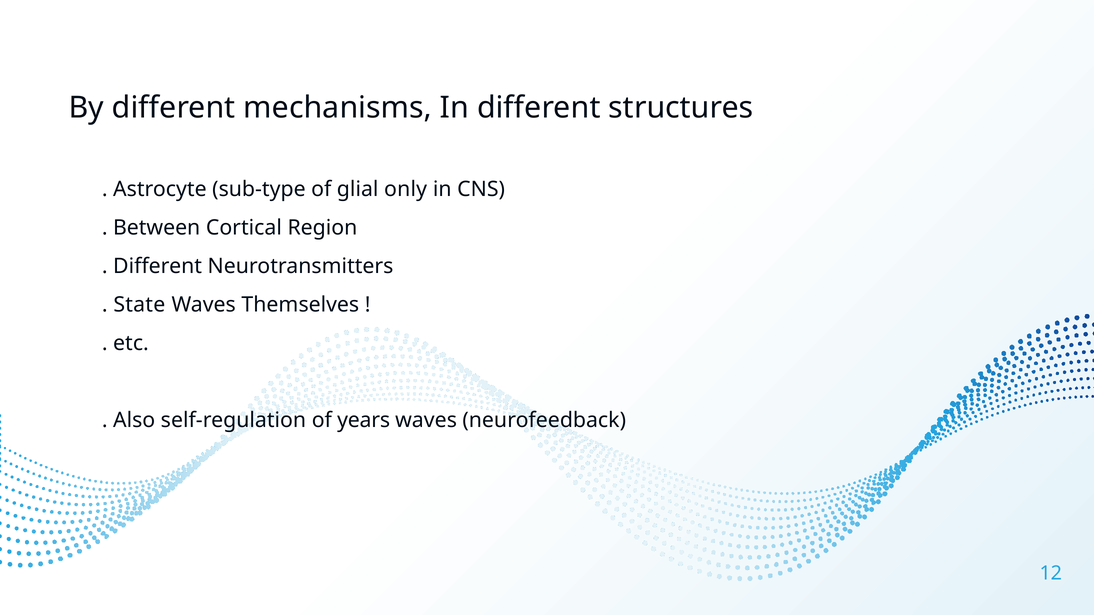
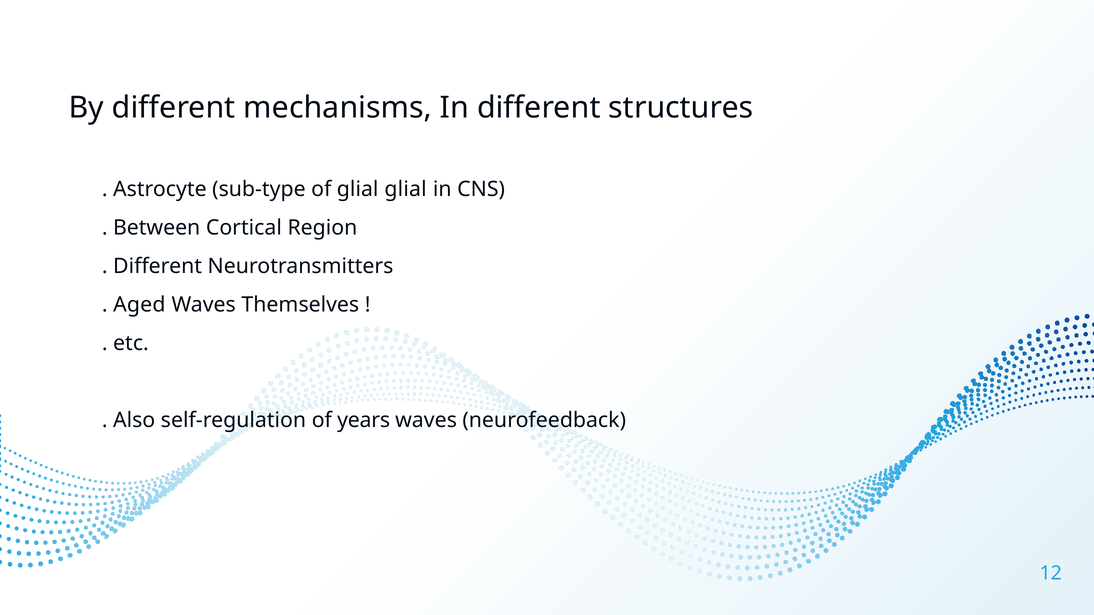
glial only: only -> glial
State: State -> Aged
